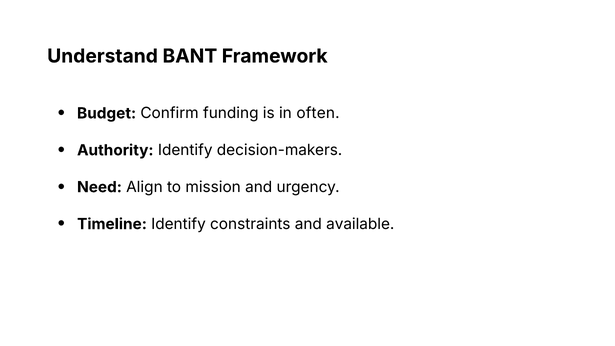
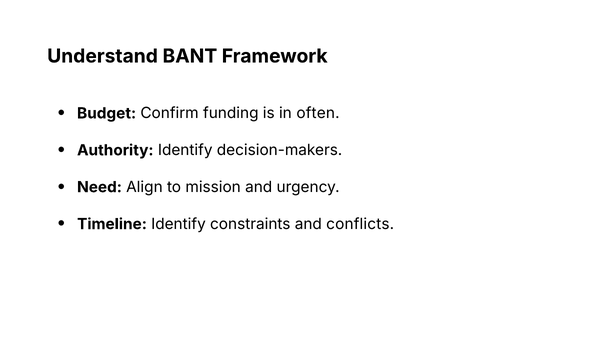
available: available -> conflicts
